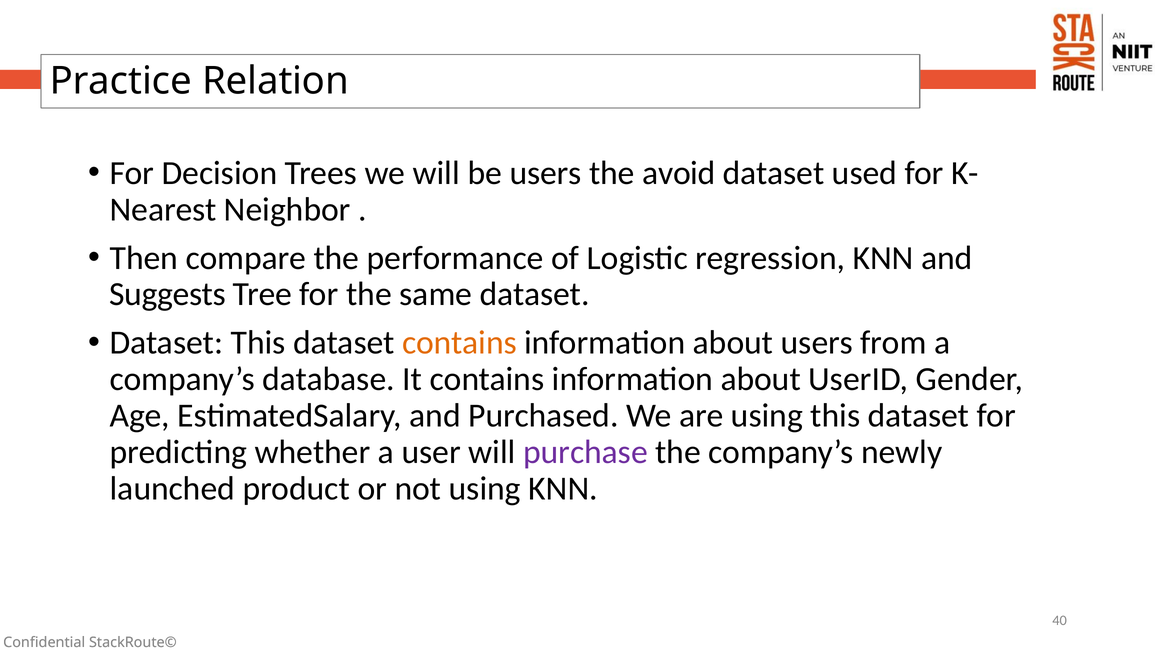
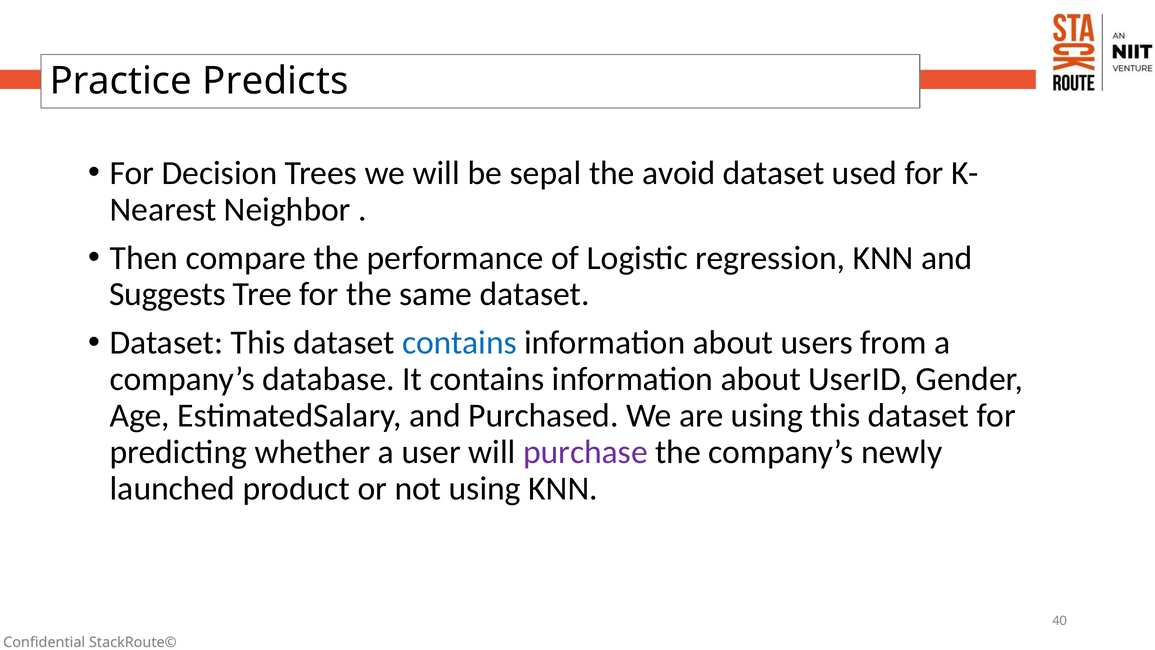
Relation: Relation -> Predicts
be users: users -> sepal
contains at (459, 343) colour: orange -> blue
